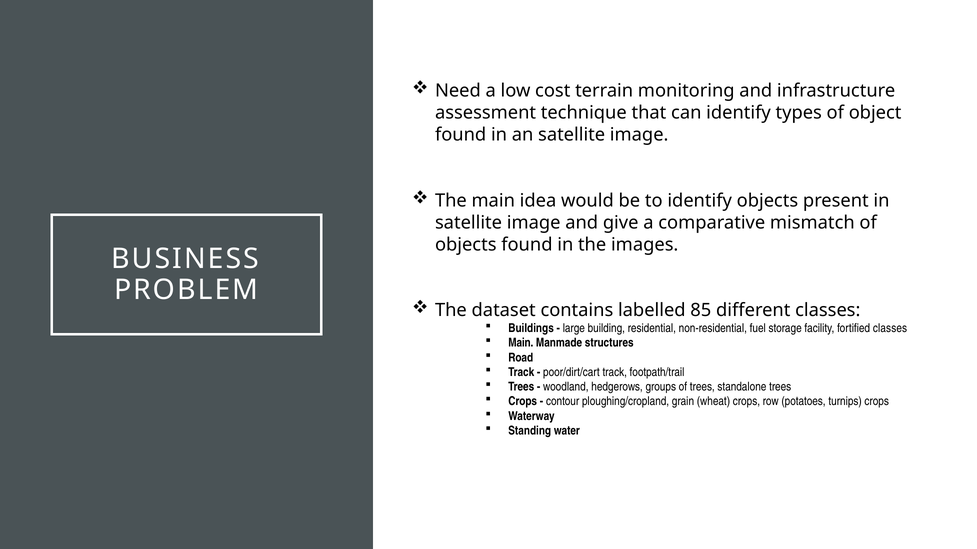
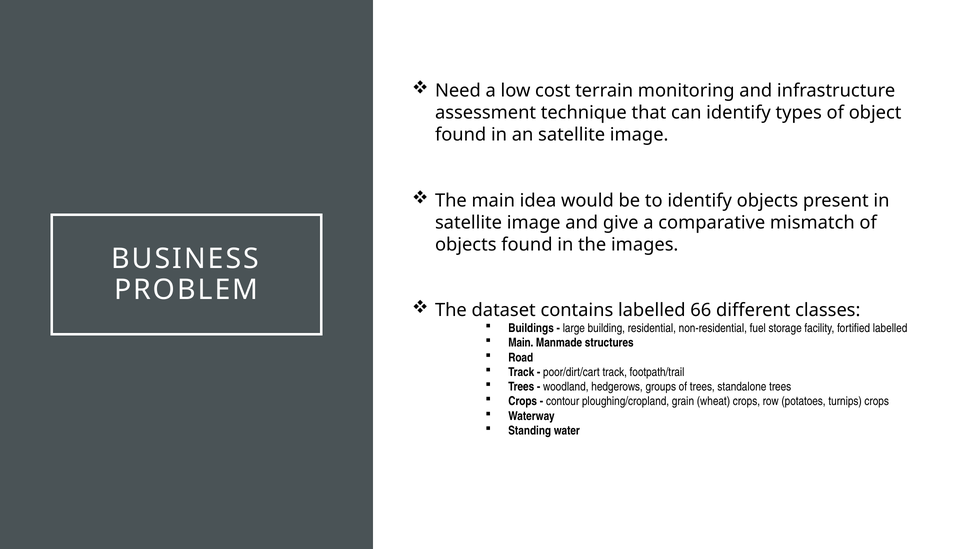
85: 85 -> 66
fortified classes: classes -> labelled
